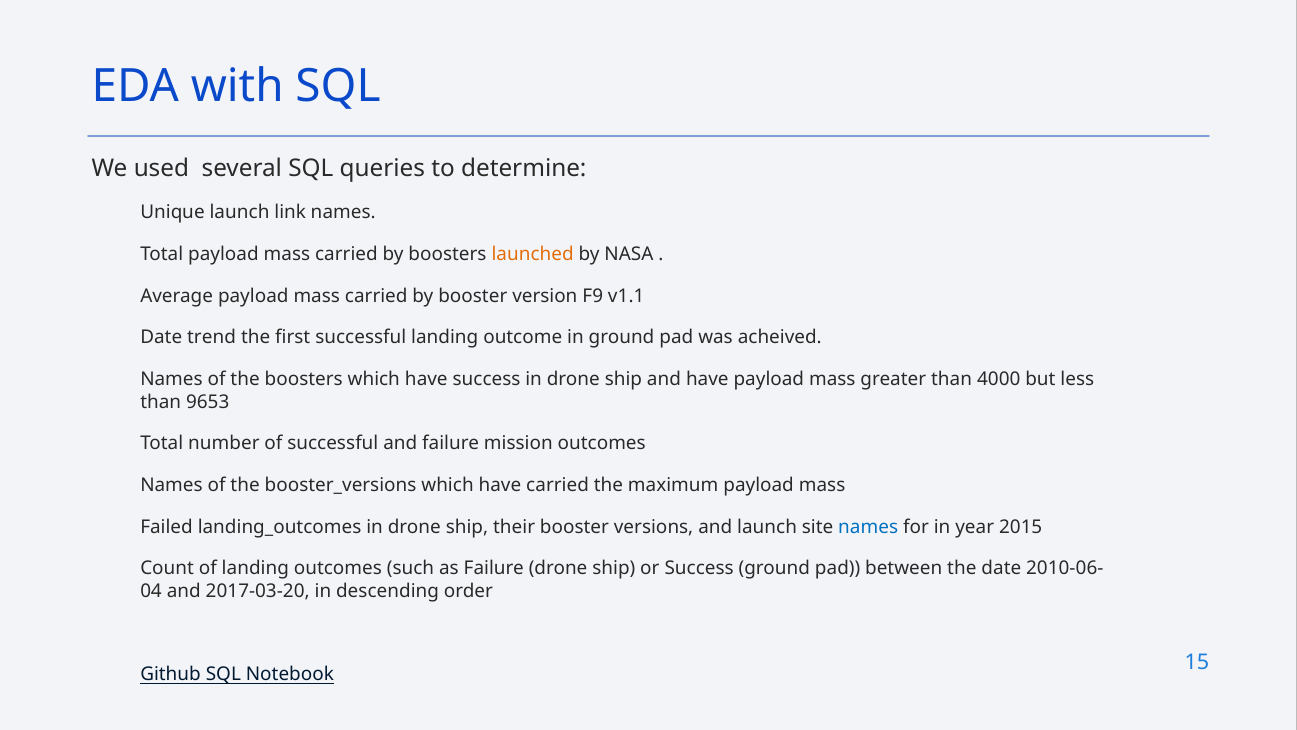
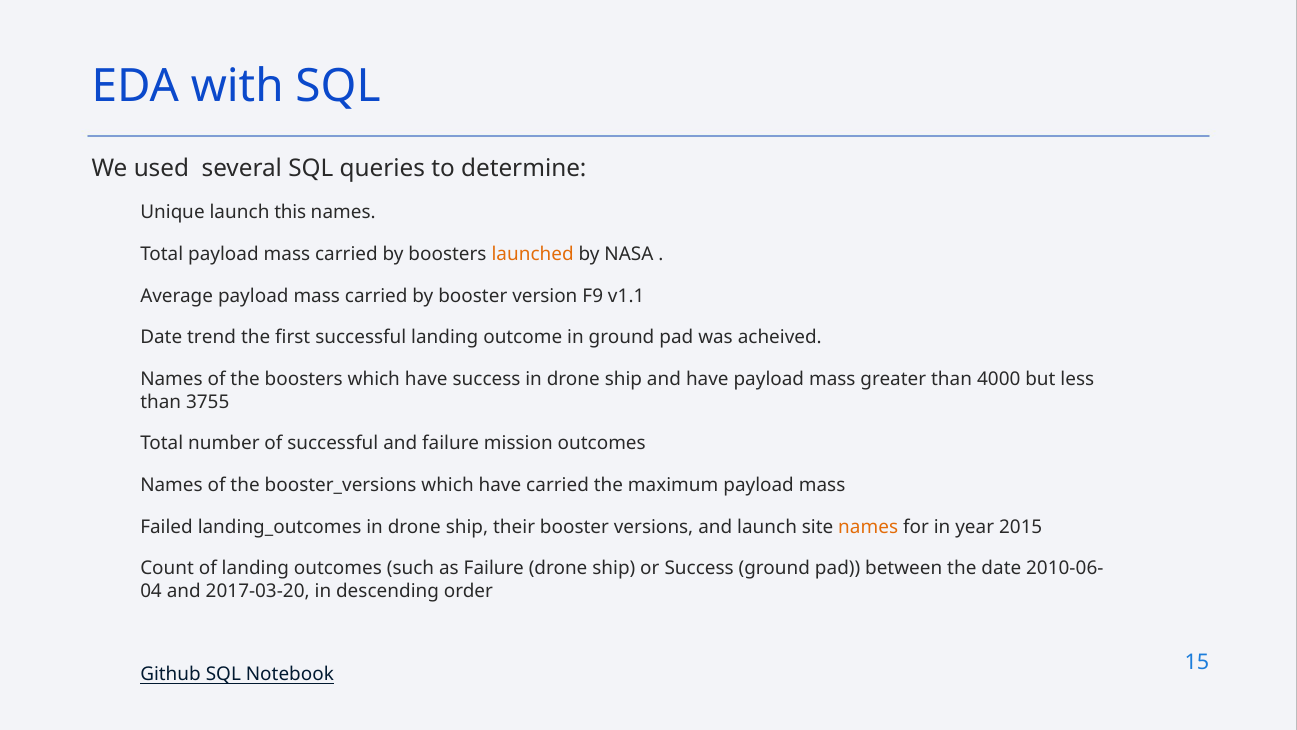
link: link -> this
9653: 9653 -> 3755
names at (868, 527) colour: blue -> orange
